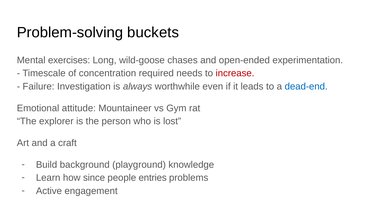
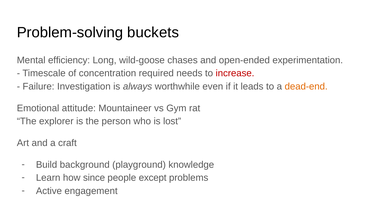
exercises: exercises -> efficiency
dead-end colour: blue -> orange
entries: entries -> except
